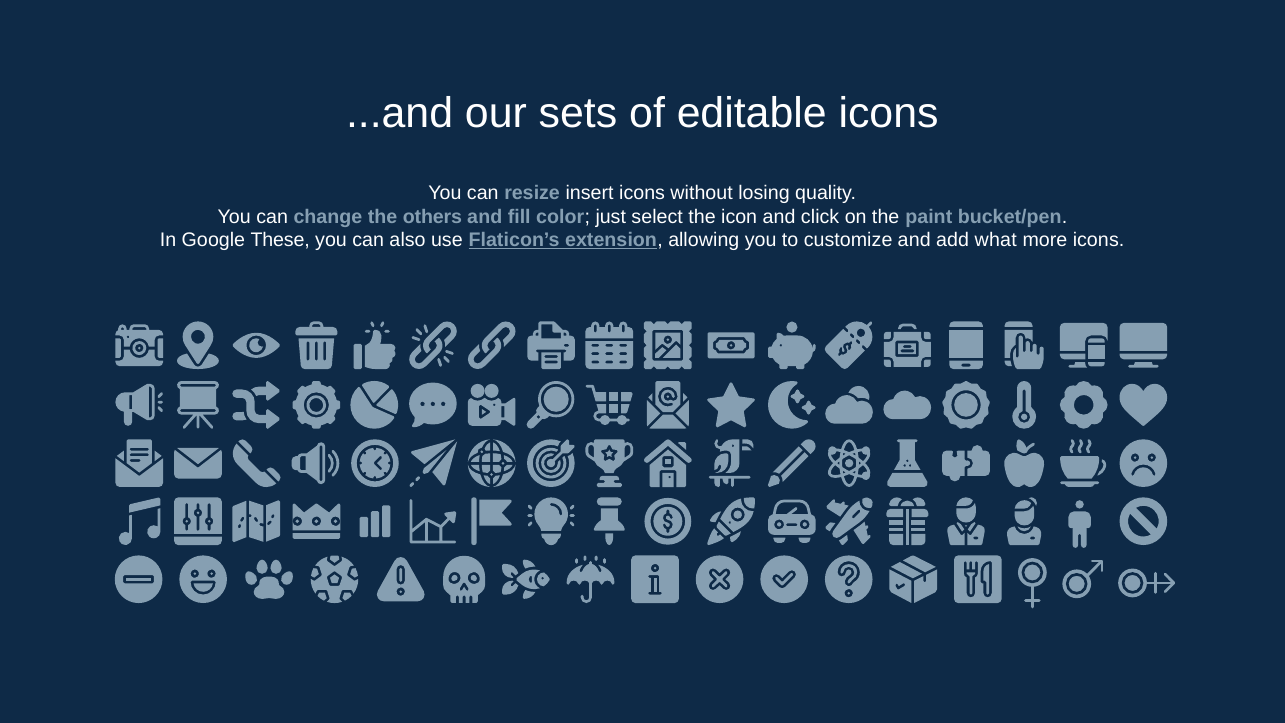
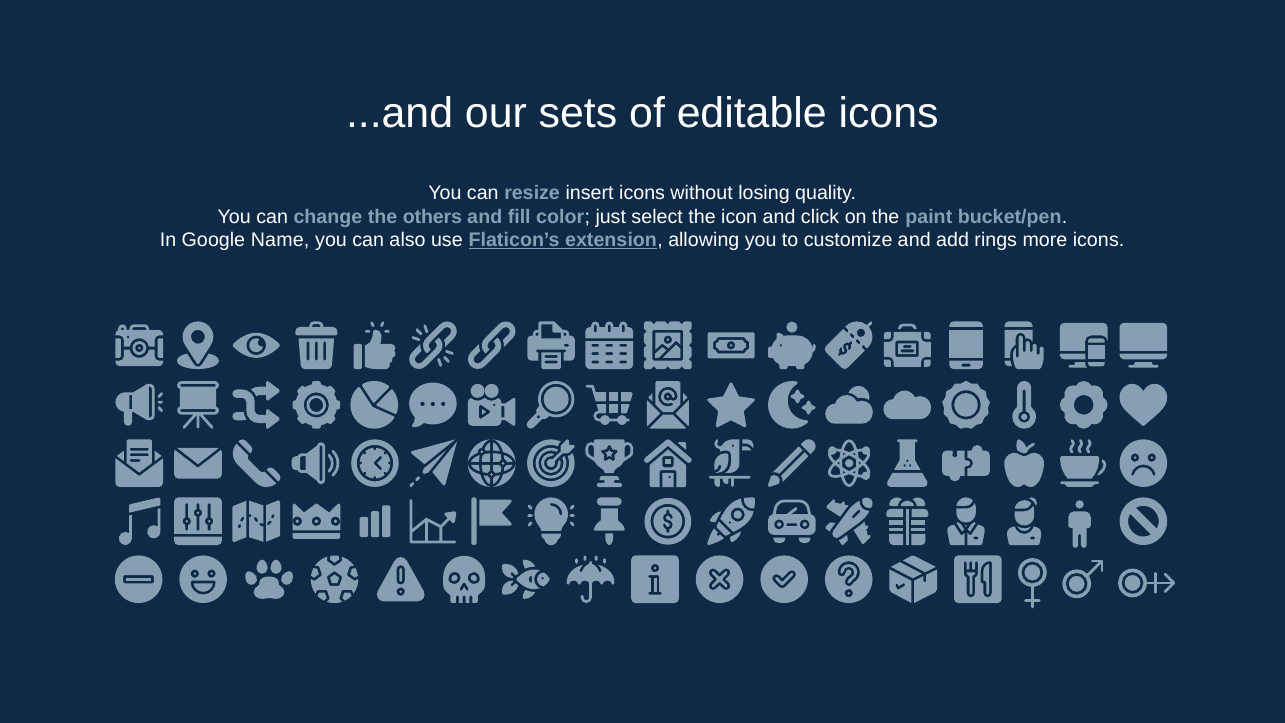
These: These -> Name
what: what -> rings
